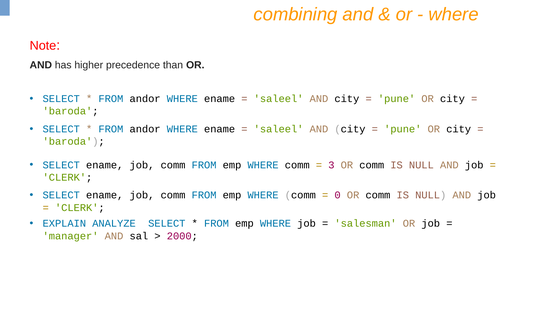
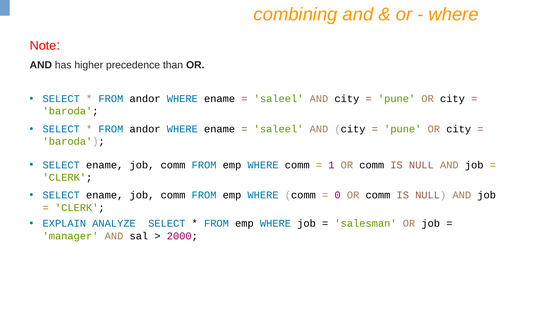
3: 3 -> 1
